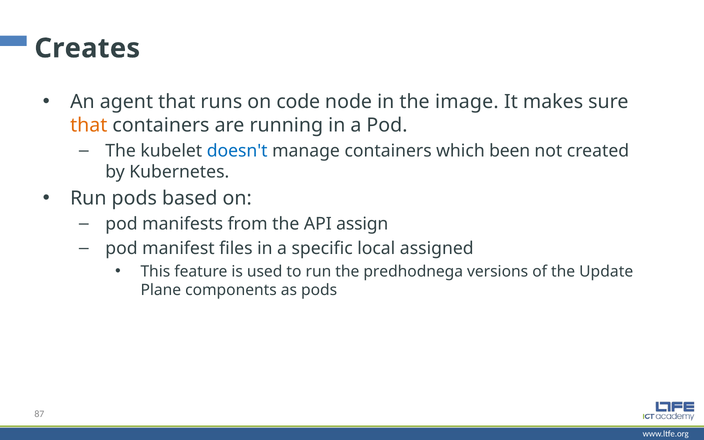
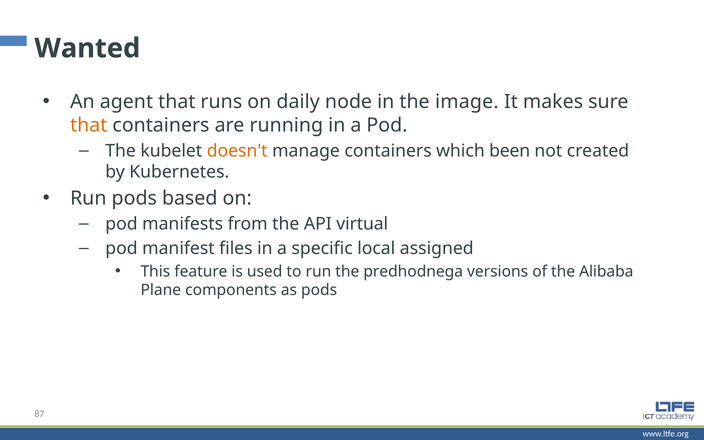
Creates: Creates -> Wanted
code: code -> daily
doesn't colour: blue -> orange
assign: assign -> virtual
Update: Update -> Alibaba
